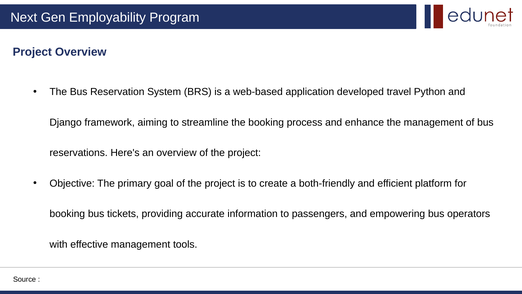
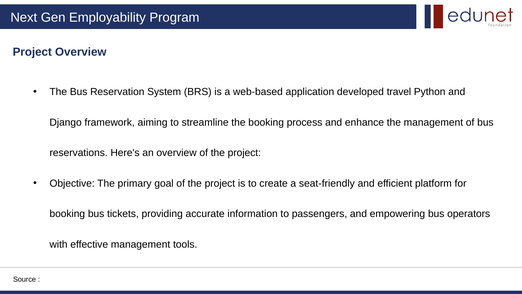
both-friendly: both-friendly -> seat-friendly
